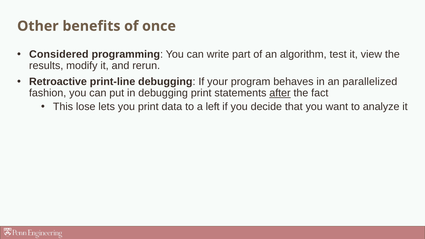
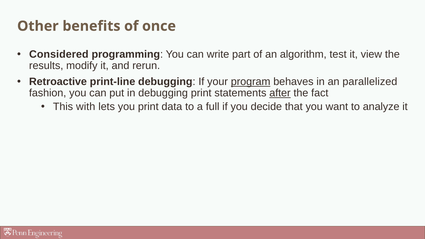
program underline: none -> present
lose: lose -> with
left: left -> full
